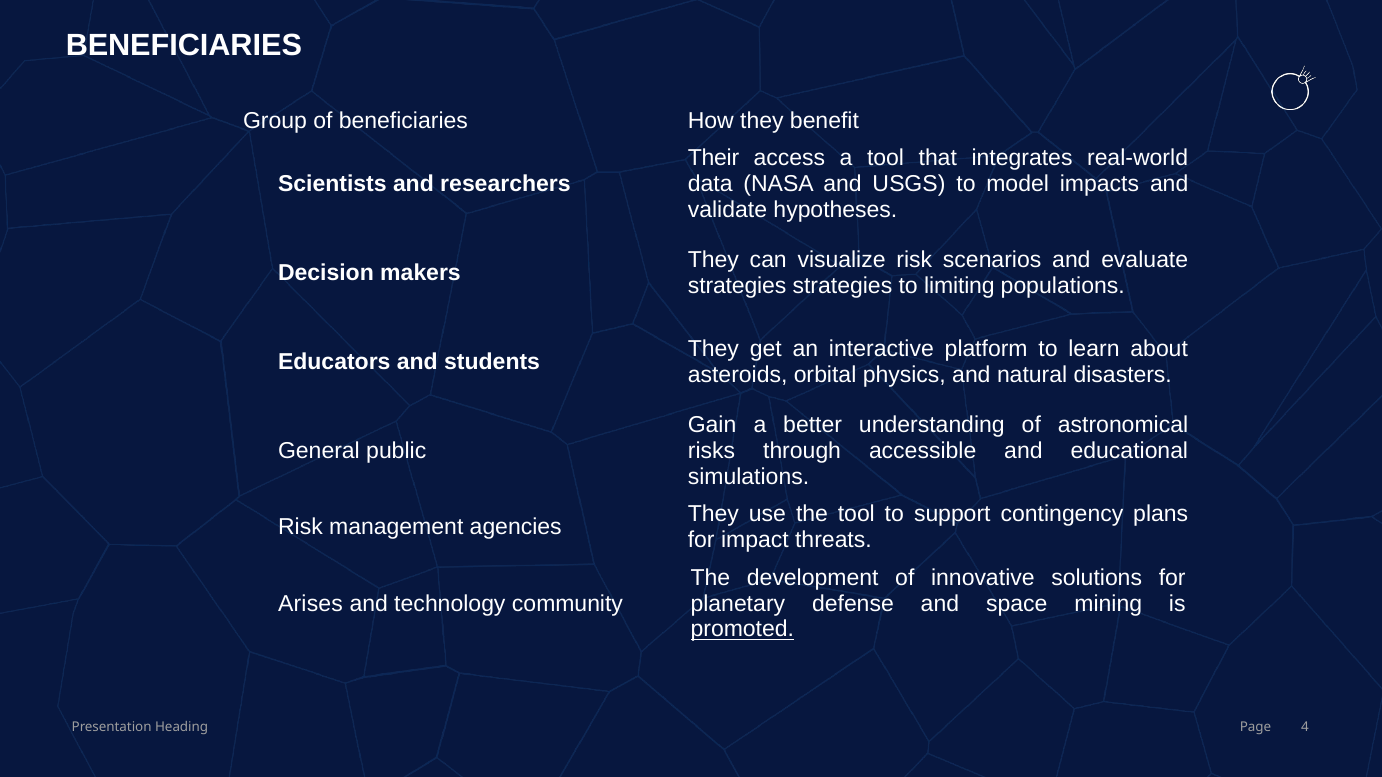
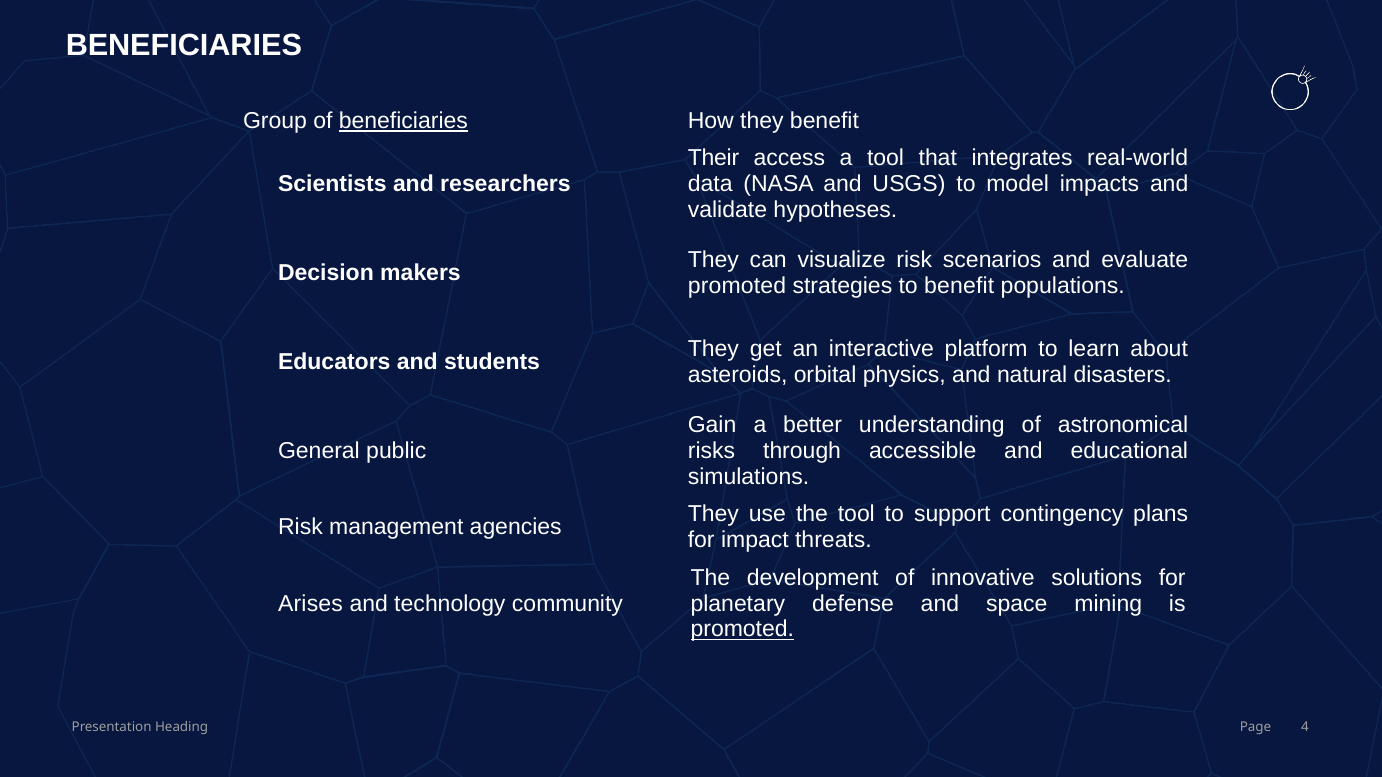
beneficiaries at (403, 121) underline: none -> present
strategies at (737, 286): strategies -> promoted
to limiting: limiting -> benefit
